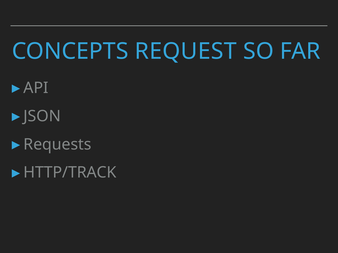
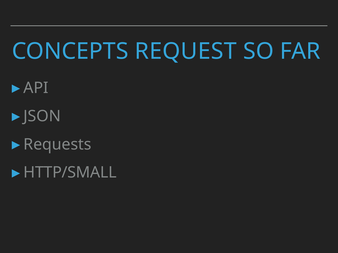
HTTP/TRACK: HTTP/TRACK -> HTTP/SMALL
